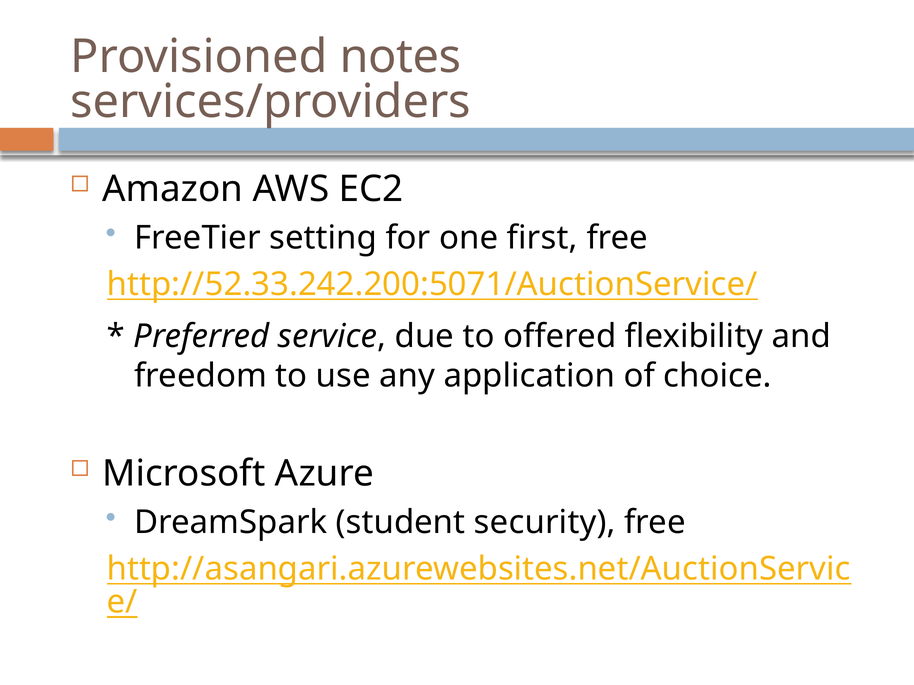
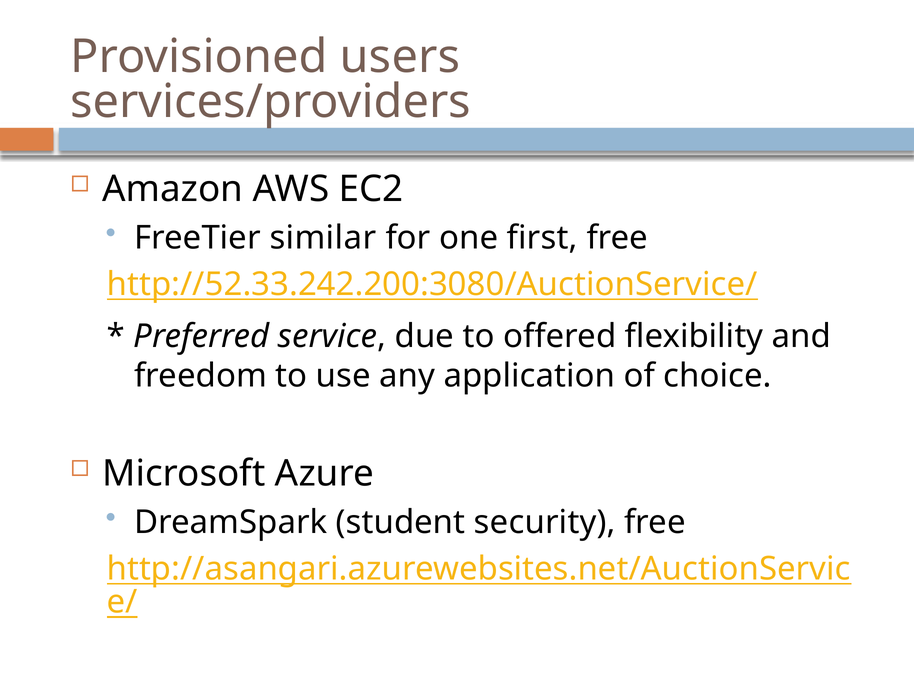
notes: notes -> users
setting: setting -> similar
http://52.33.242.200:5071/AuctionService/: http://52.33.242.200:5071/AuctionService/ -> http://52.33.242.200:3080/AuctionService/
